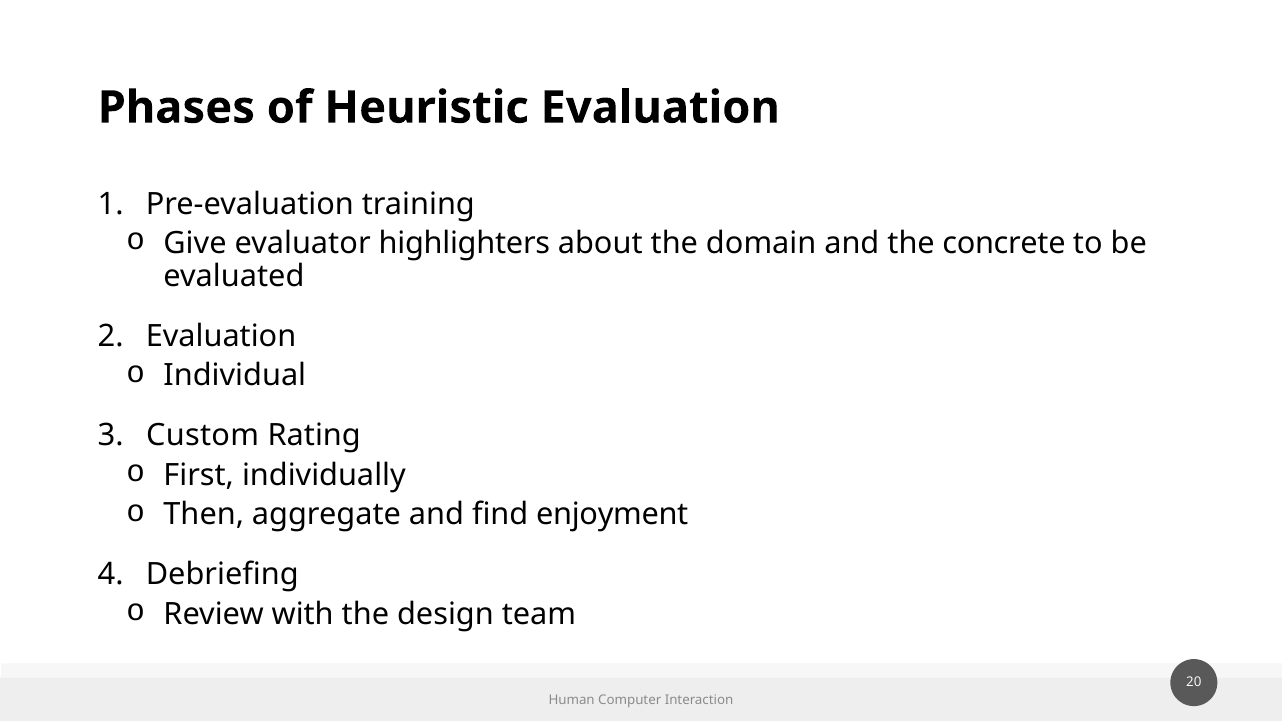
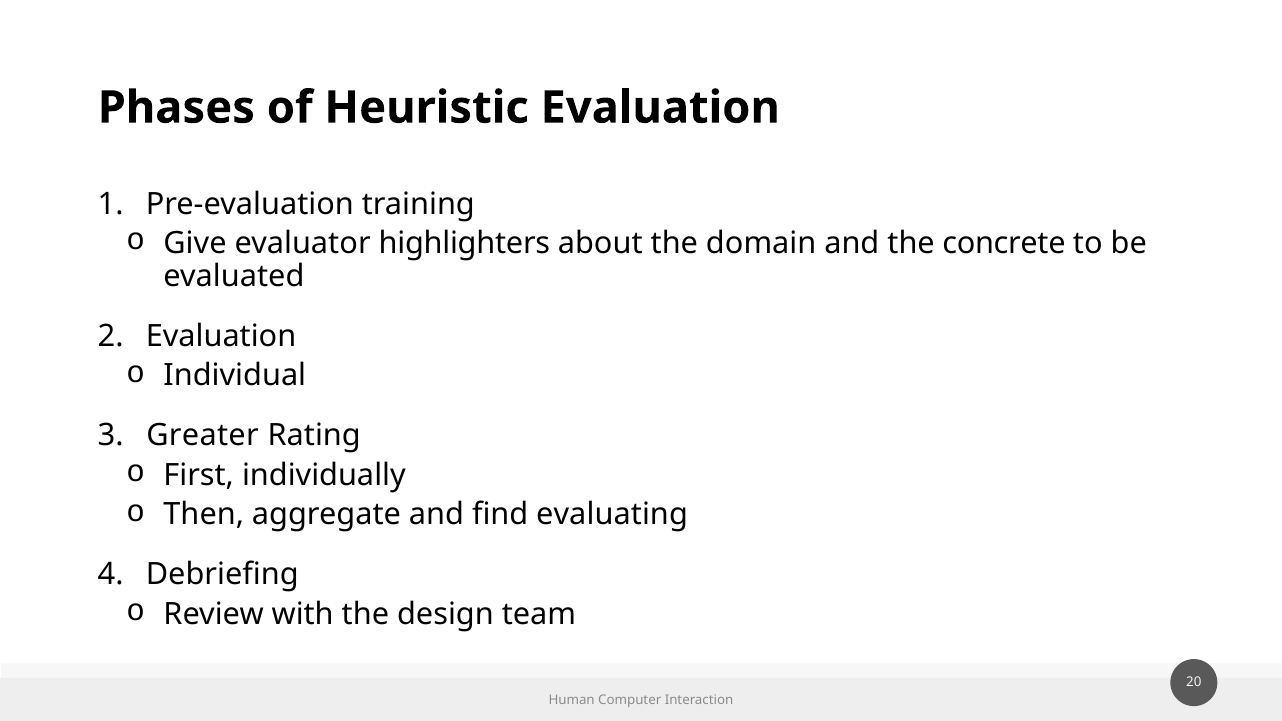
Custom: Custom -> Greater
enjoyment: enjoyment -> evaluating
